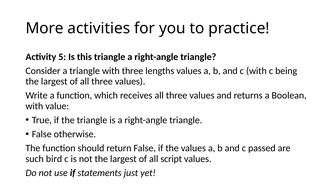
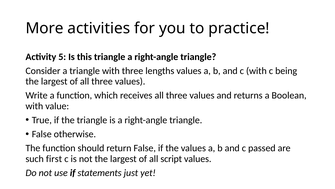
bird: bird -> first
